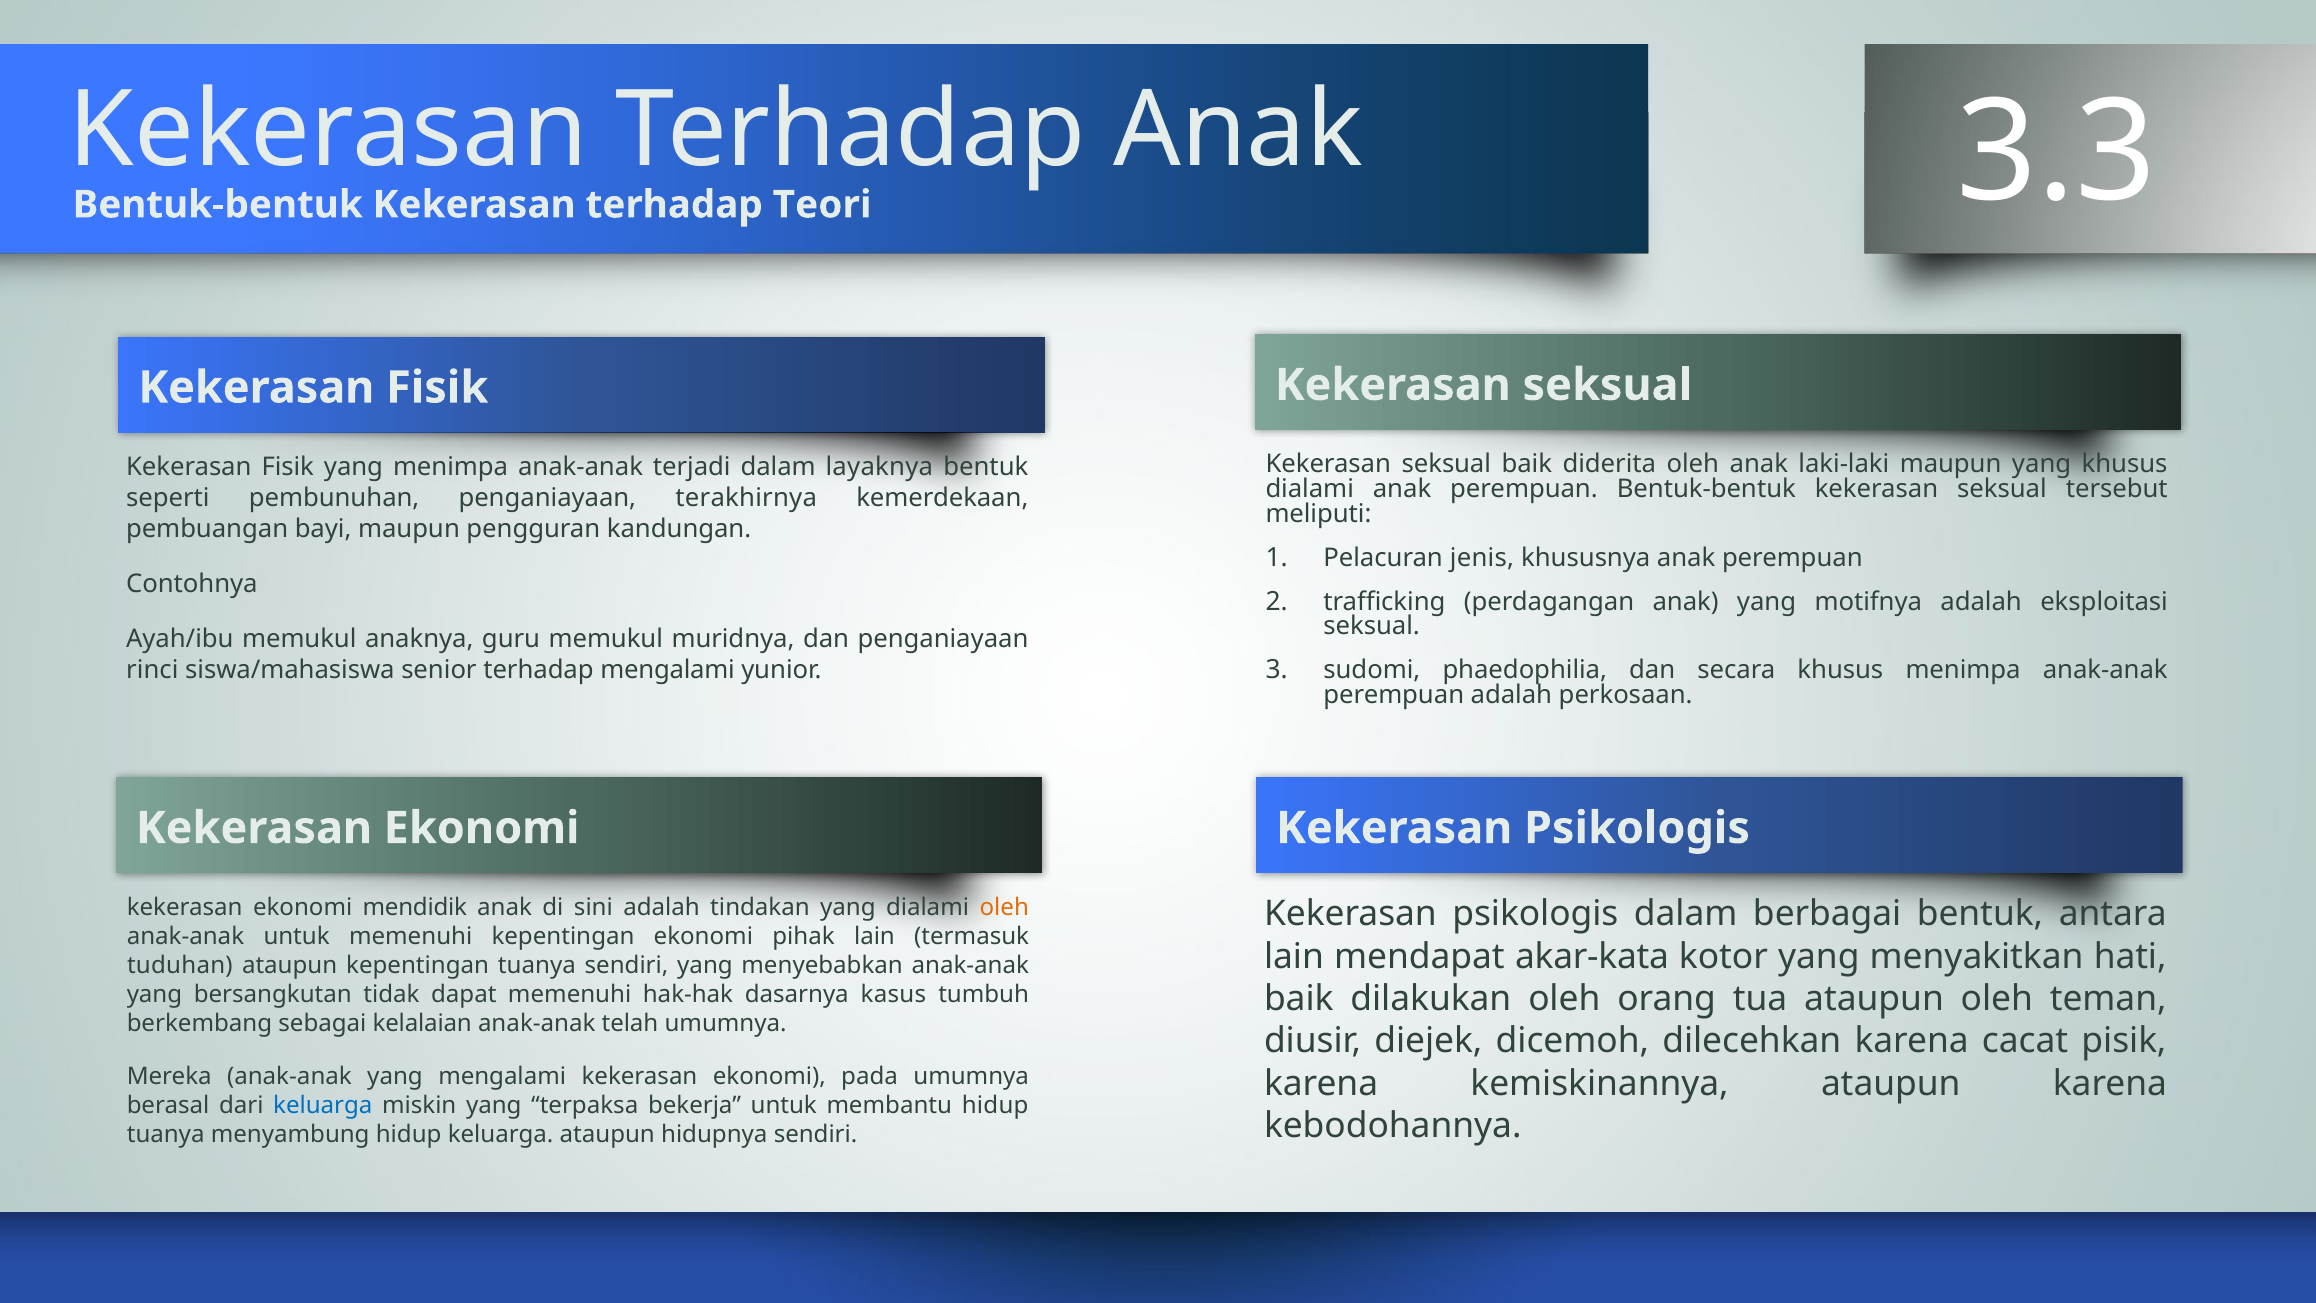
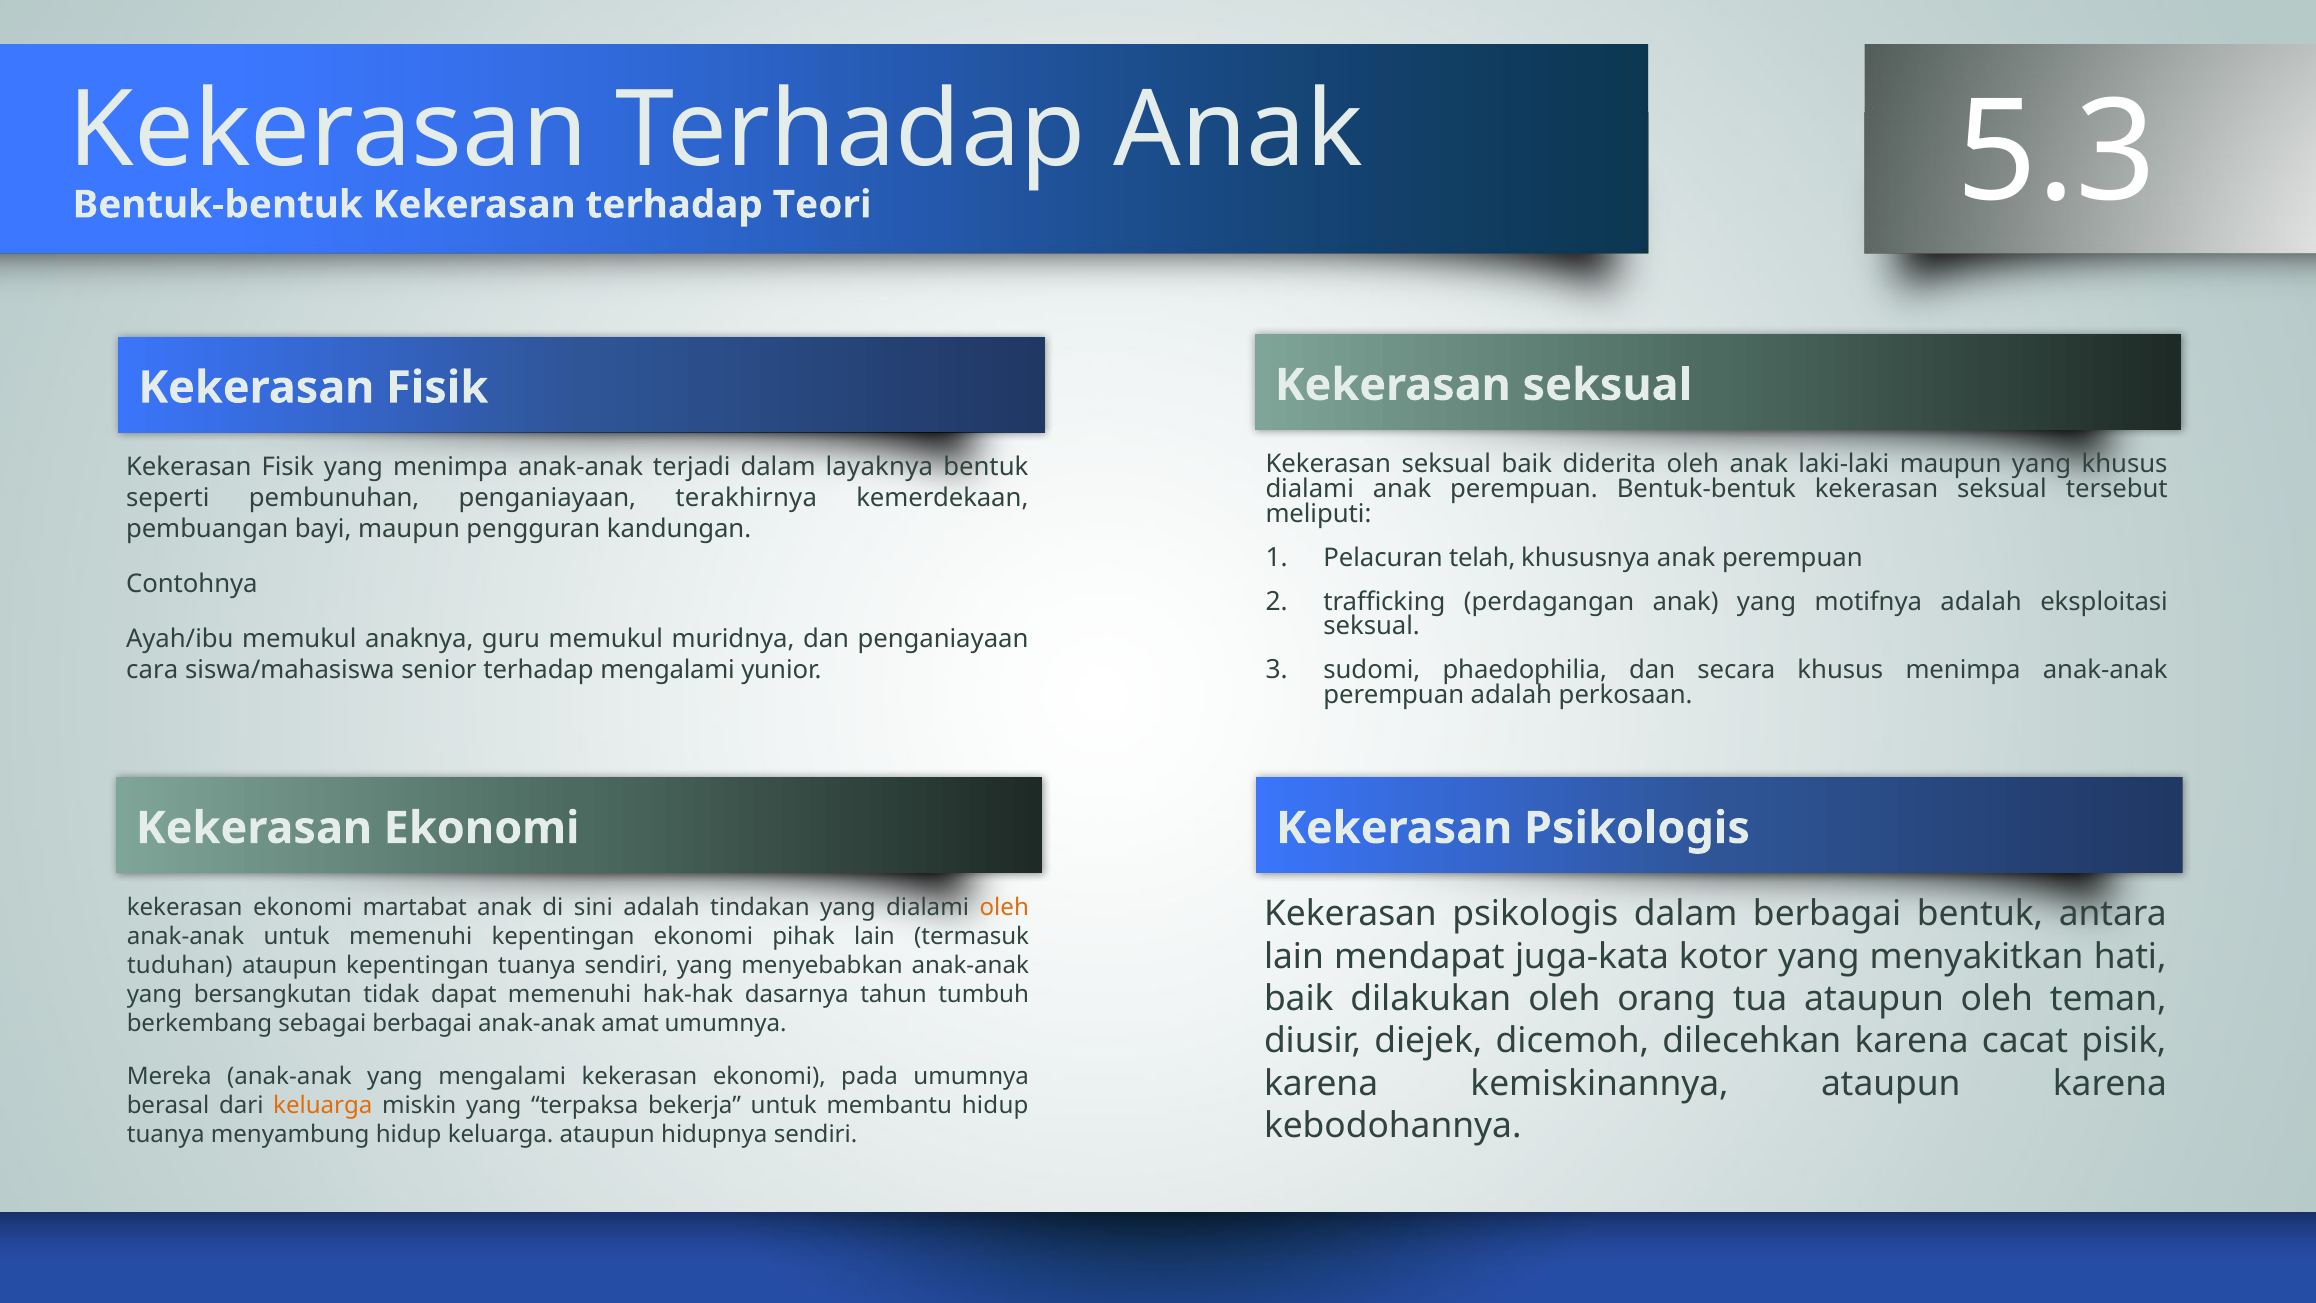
3.3: 3.3 -> 5.3
jenis: jenis -> telah
rinci: rinci -> cara
mendidik: mendidik -> martabat
akar-kata: akar-kata -> juga-kata
kasus: kasus -> tahun
sebagai kelalaian: kelalaian -> berbagai
telah: telah -> amat
keluarga at (323, 1105) colour: blue -> orange
